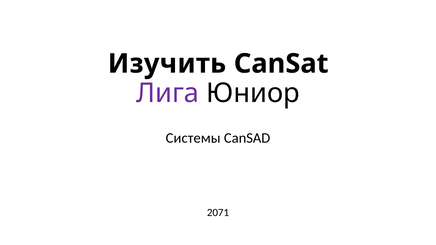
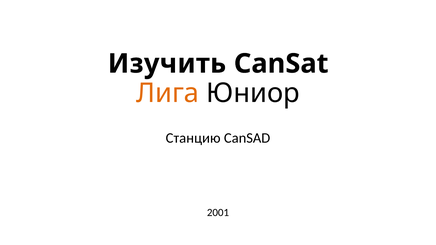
Лига colour: purple -> orange
Системы: Системы -> Станцию
2071: 2071 -> 2001
